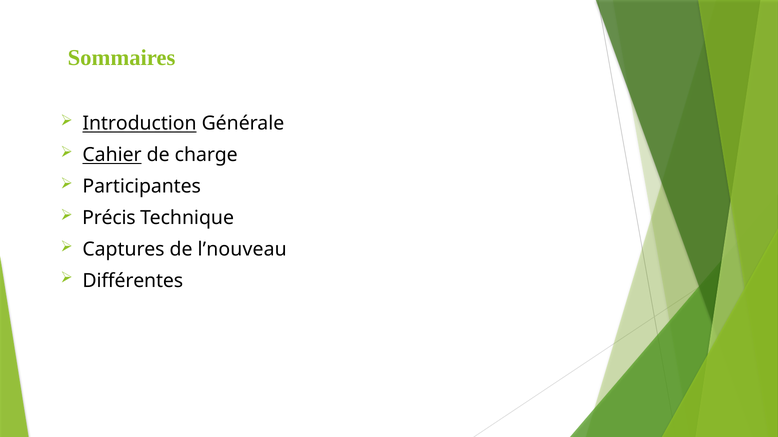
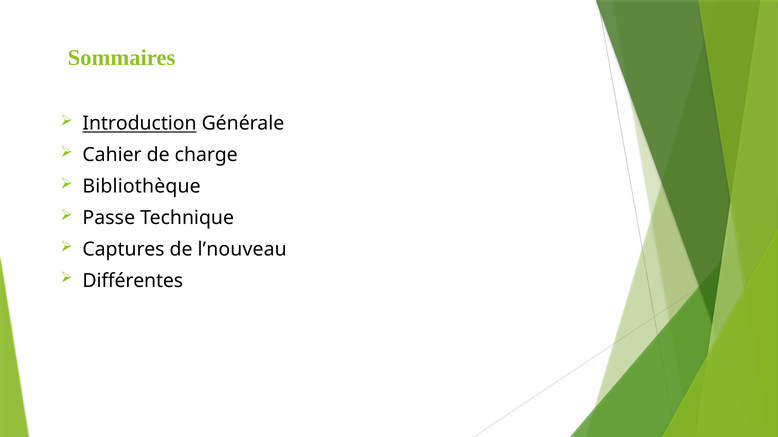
Cahier underline: present -> none
Participantes: Participantes -> Bibliothèque
Précis: Précis -> Passe
